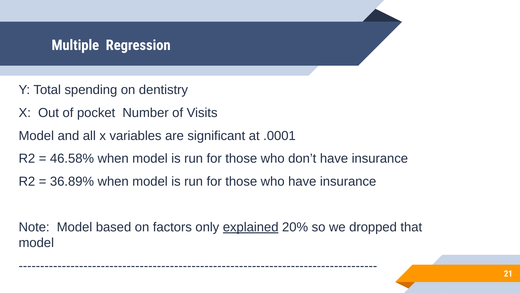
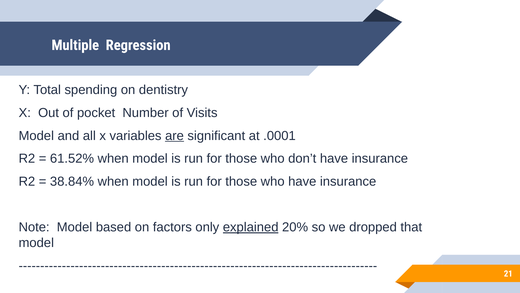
are underline: none -> present
46.58%: 46.58% -> 61.52%
36.89%: 36.89% -> 38.84%
